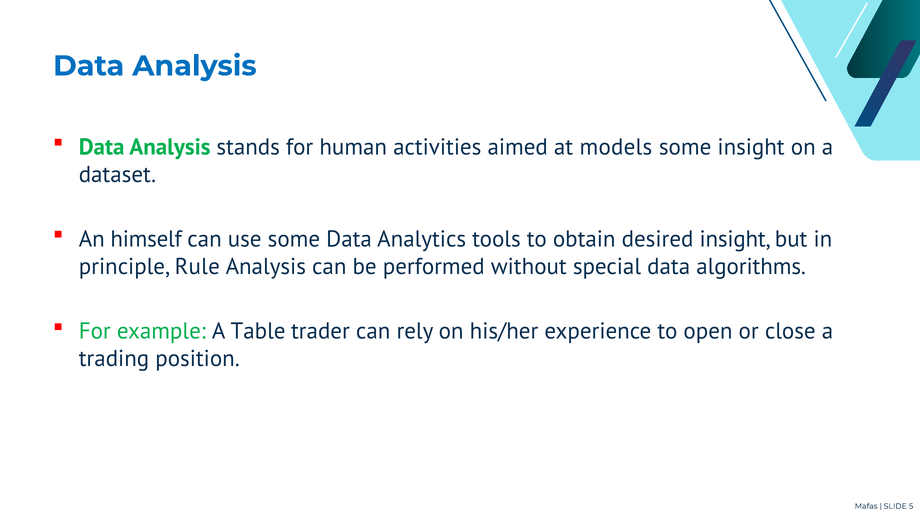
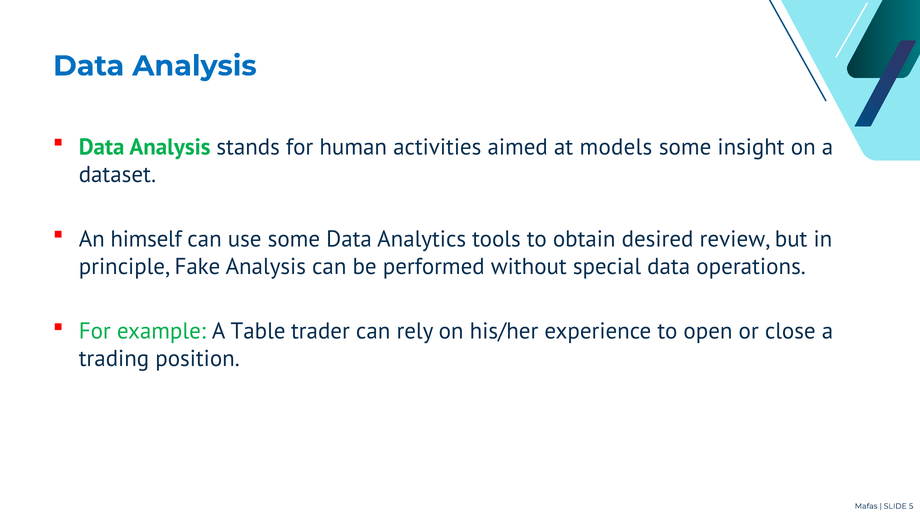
desired insight: insight -> review
Rule: Rule -> Fake
algorithms: algorithms -> operations
